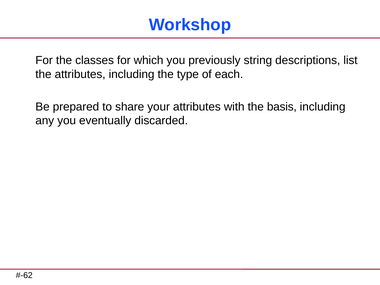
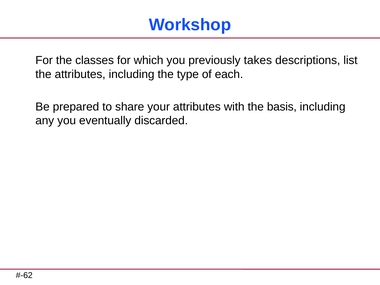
string: string -> takes
